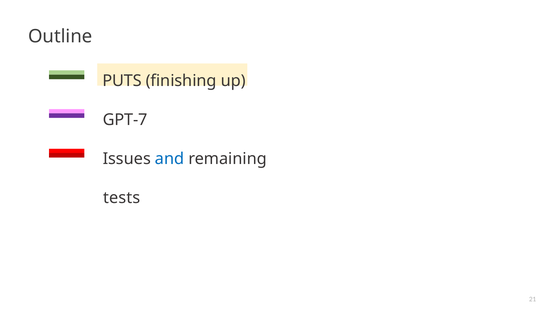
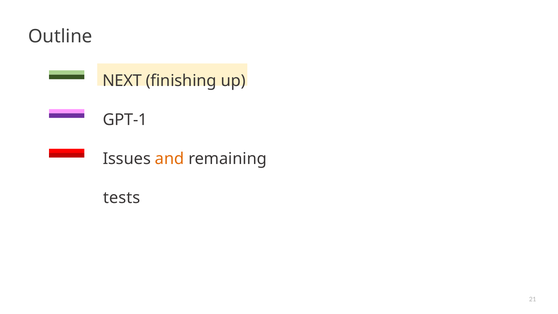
PUTS: PUTS -> NEXT
GPT-7: GPT-7 -> GPT-1
and colour: blue -> orange
